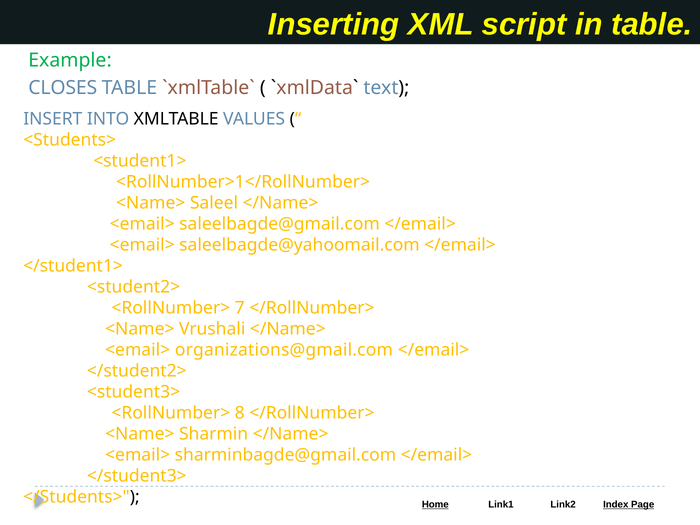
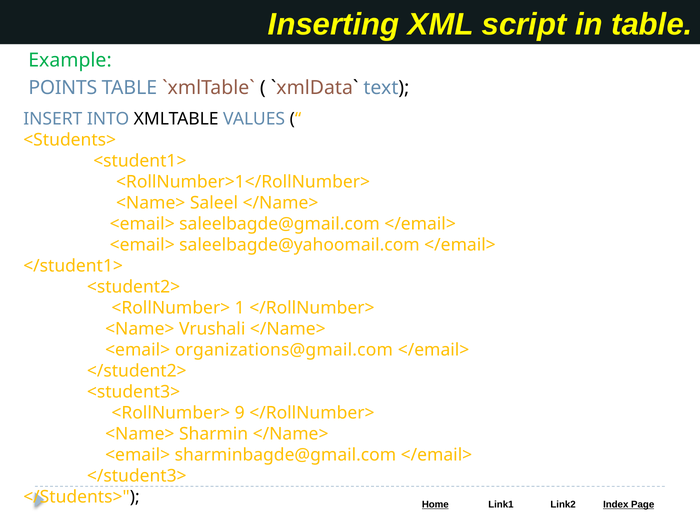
CLOSES: CLOSES -> POINTS
7: 7 -> 1
8: 8 -> 9
